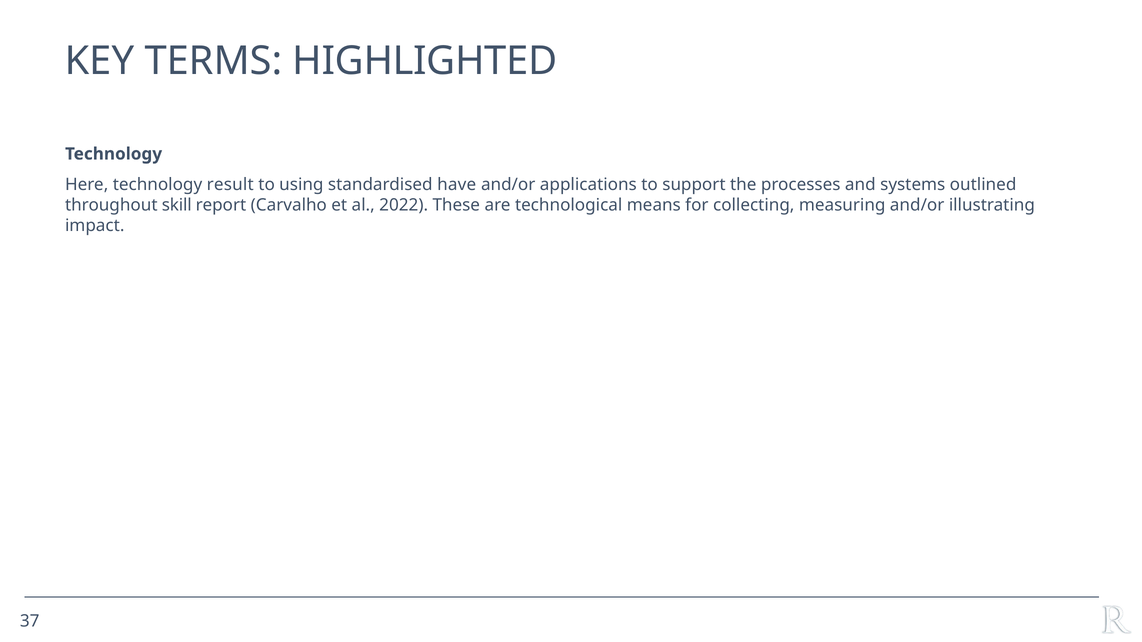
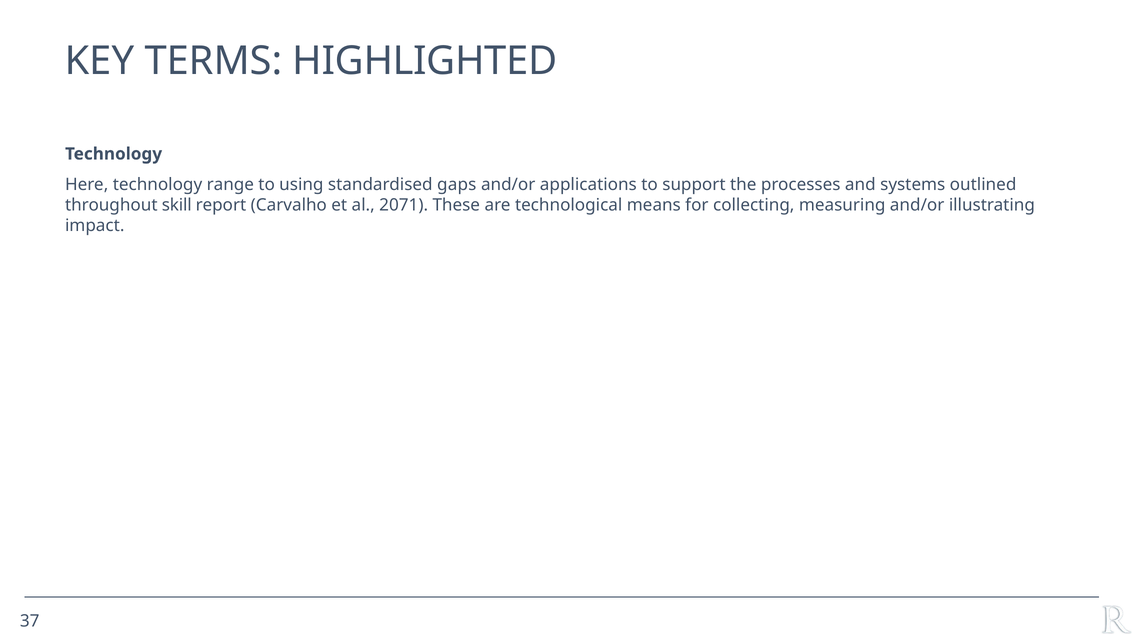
result: result -> range
have: have -> gaps
2022: 2022 -> 2071
